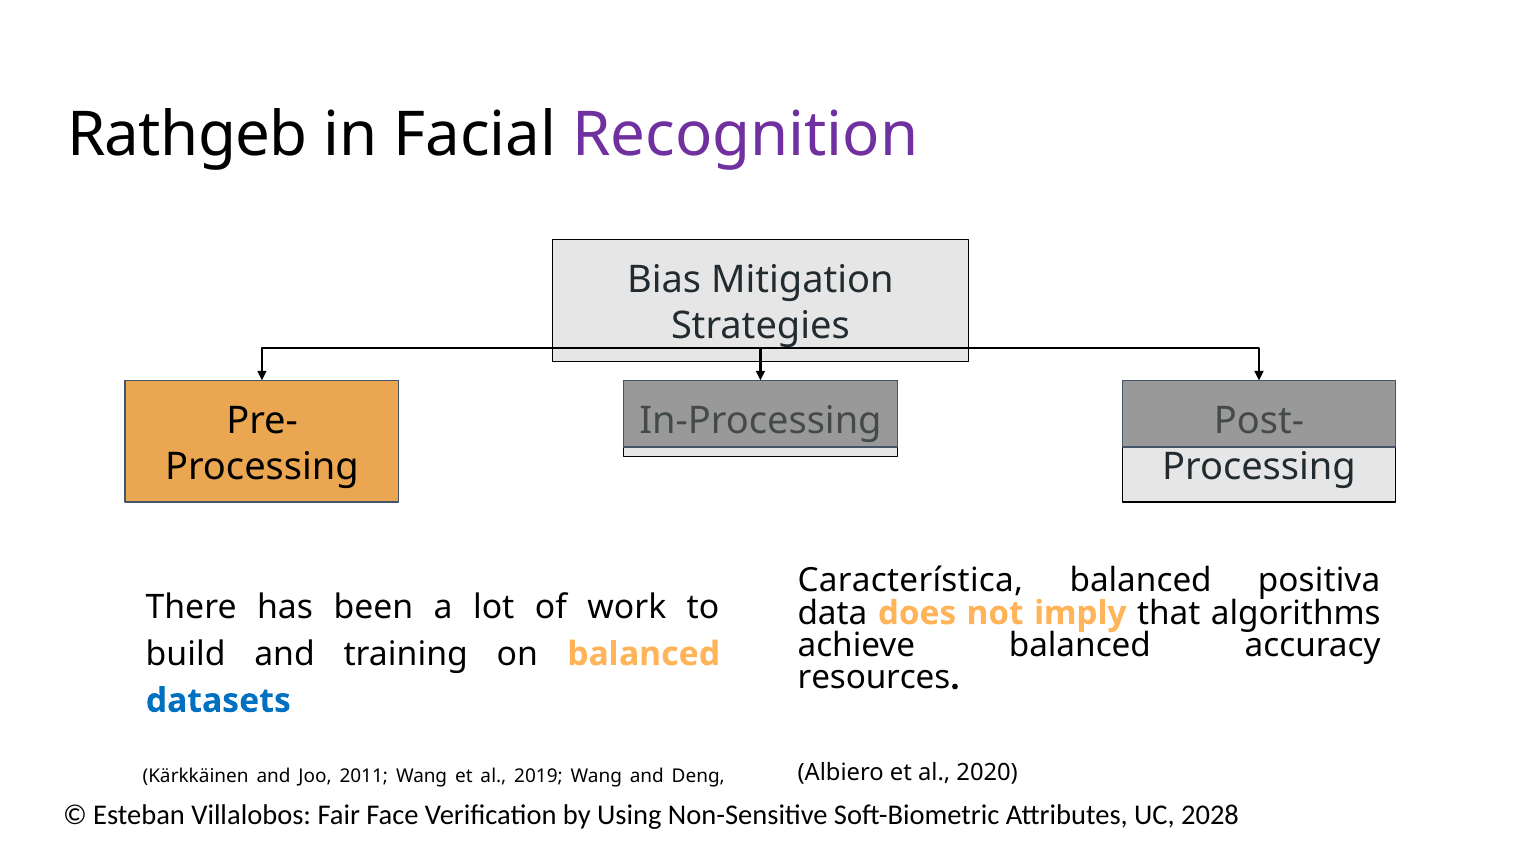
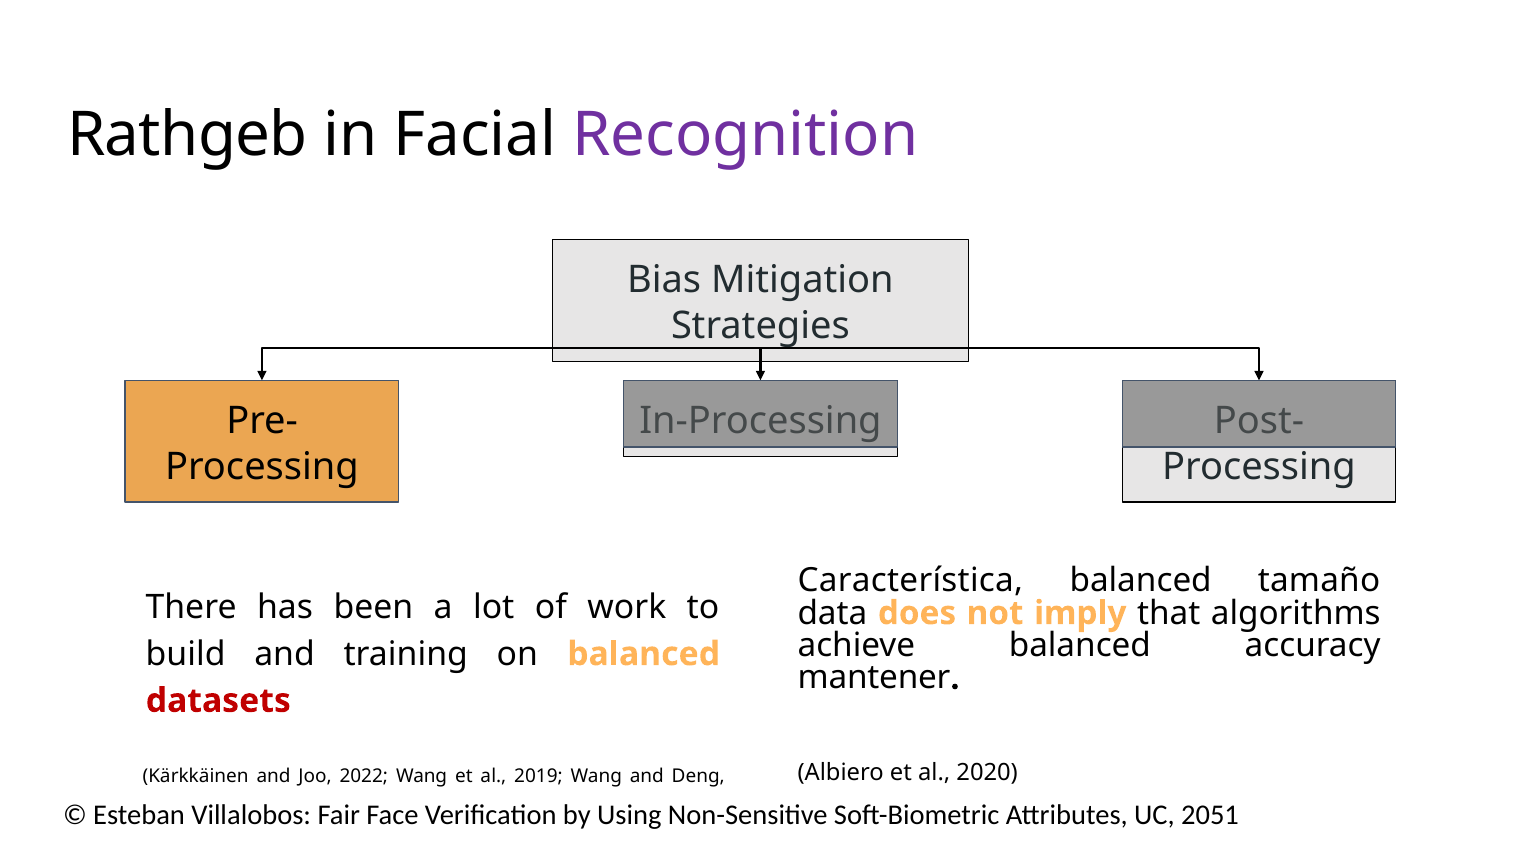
positiva: positiva -> tamaño
resources: resources -> mantener
datasets colour: blue -> red
2011: 2011 -> 2022
2028: 2028 -> 2051
